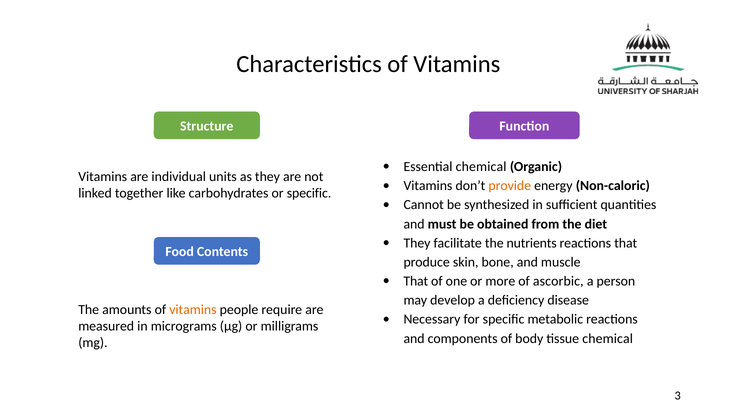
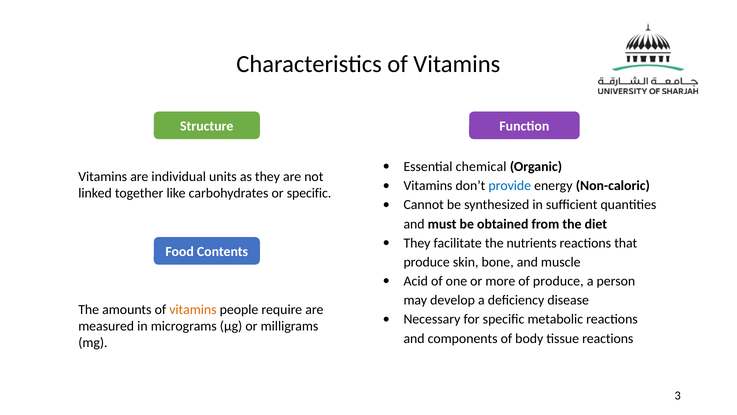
provide colour: orange -> blue
That at (416, 281): That -> Acid
of ascorbic: ascorbic -> produce
tissue chemical: chemical -> reactions
